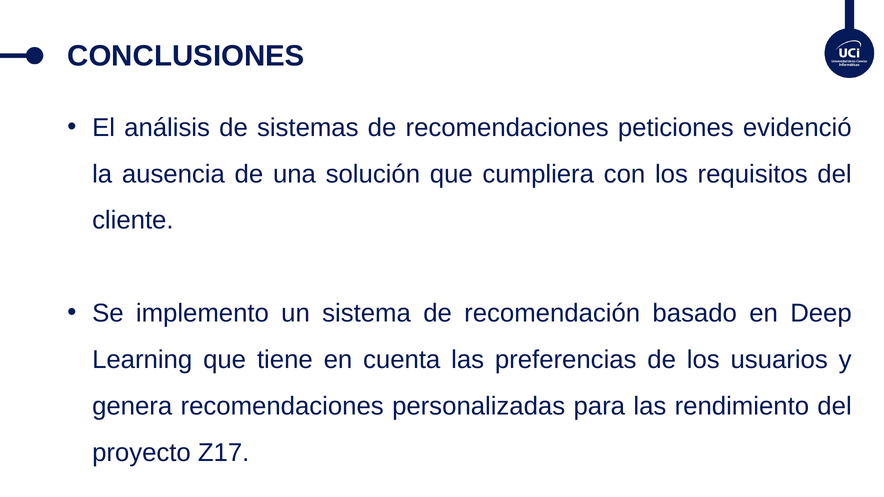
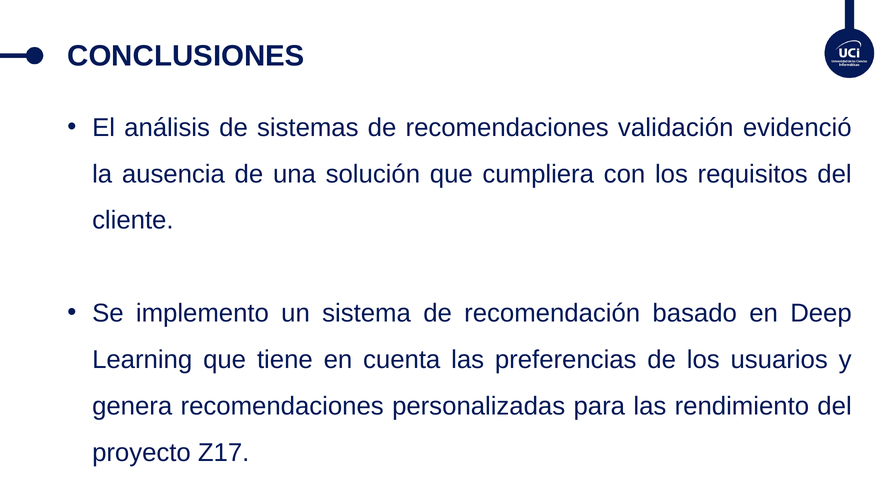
peticiones: peticiones -> validación
